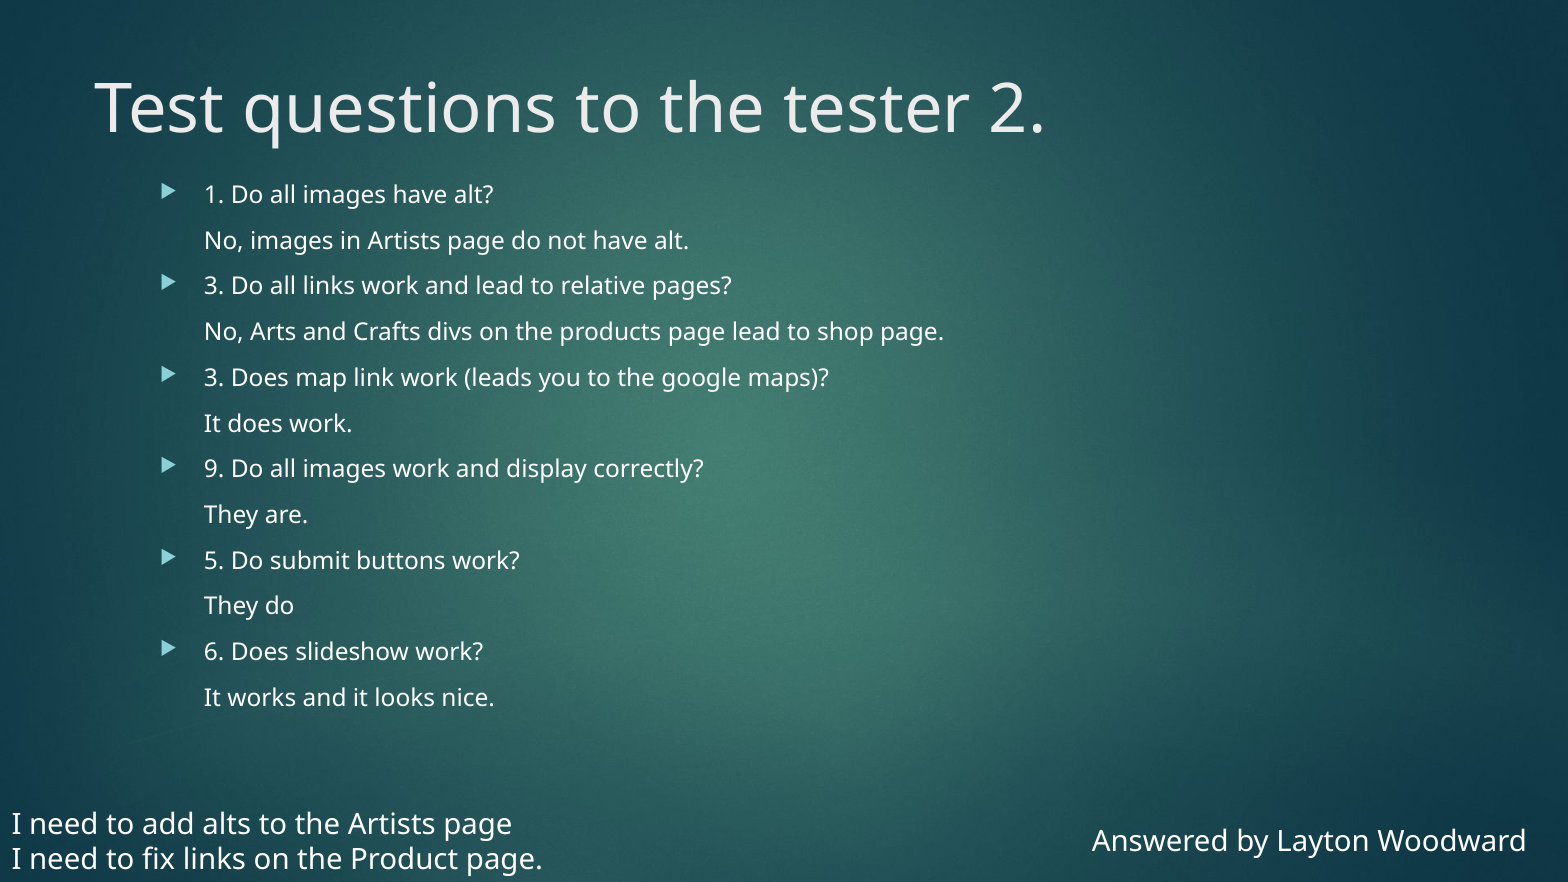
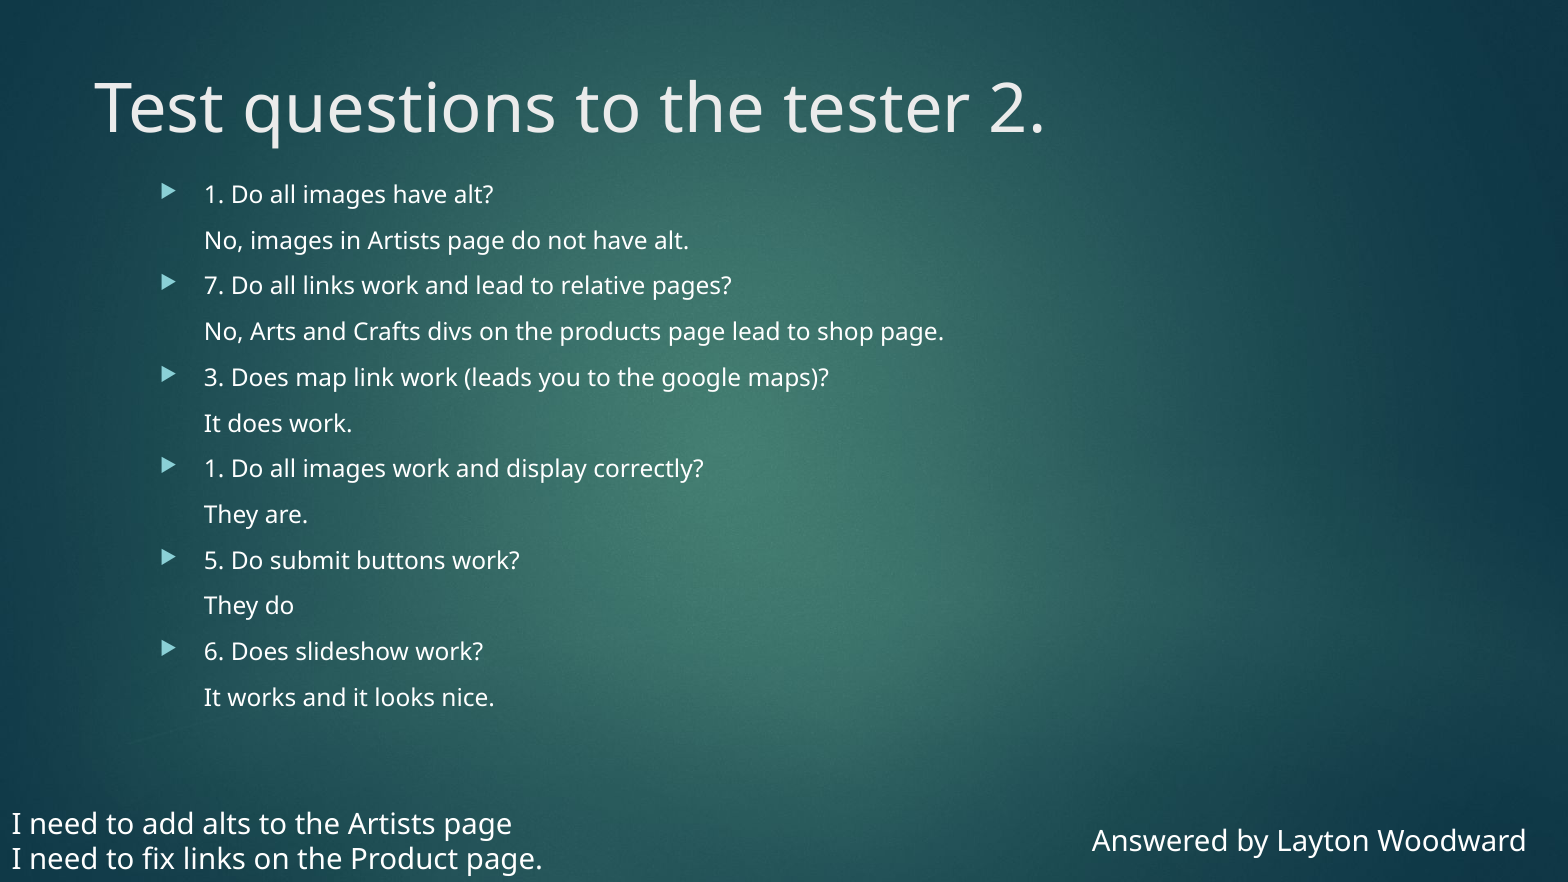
3 at (214, 287): 3 -> 7
9 at (214, 470): 9 -> 1
